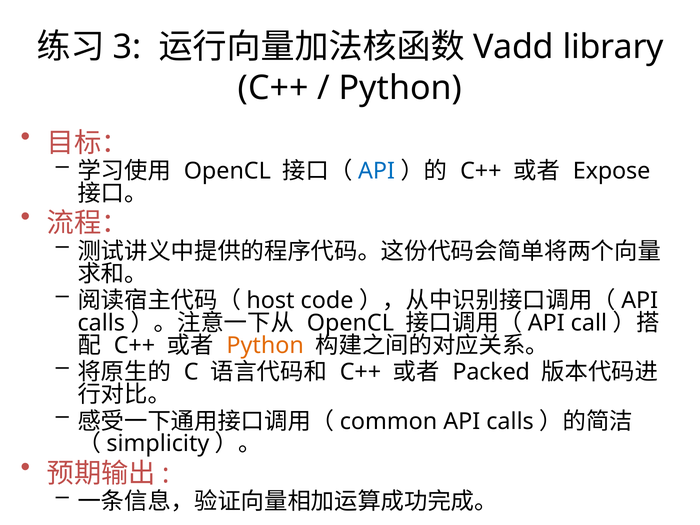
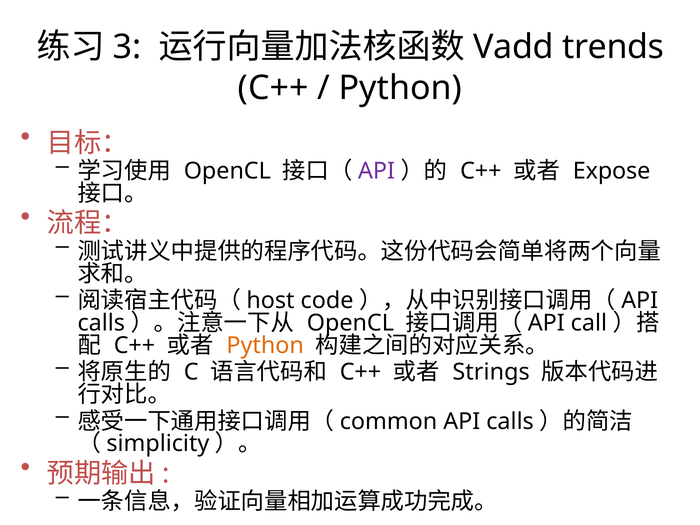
library: library -> trends
API at (377, 171) colour: blue -> purple
Packed: Packed -> Strings
